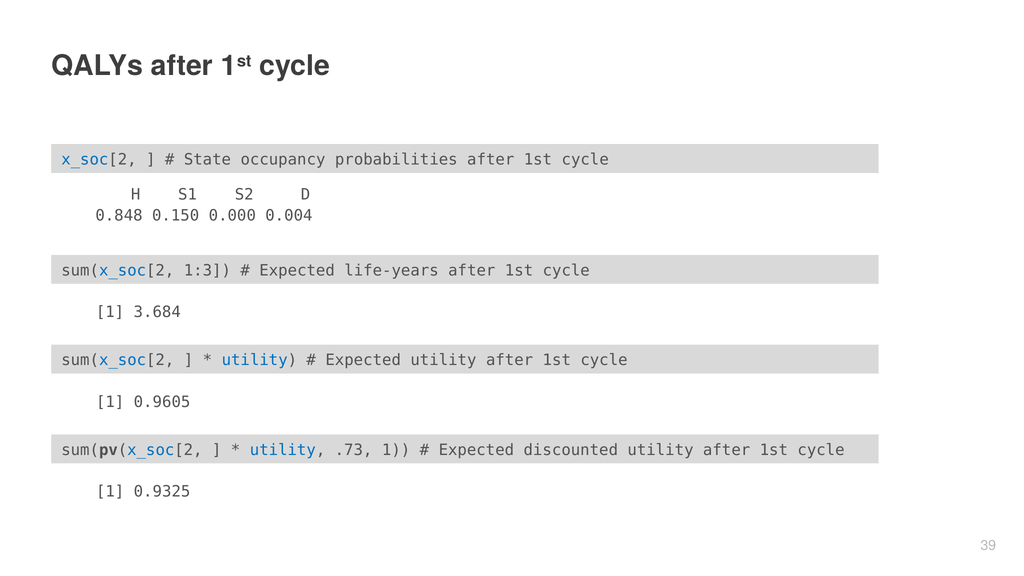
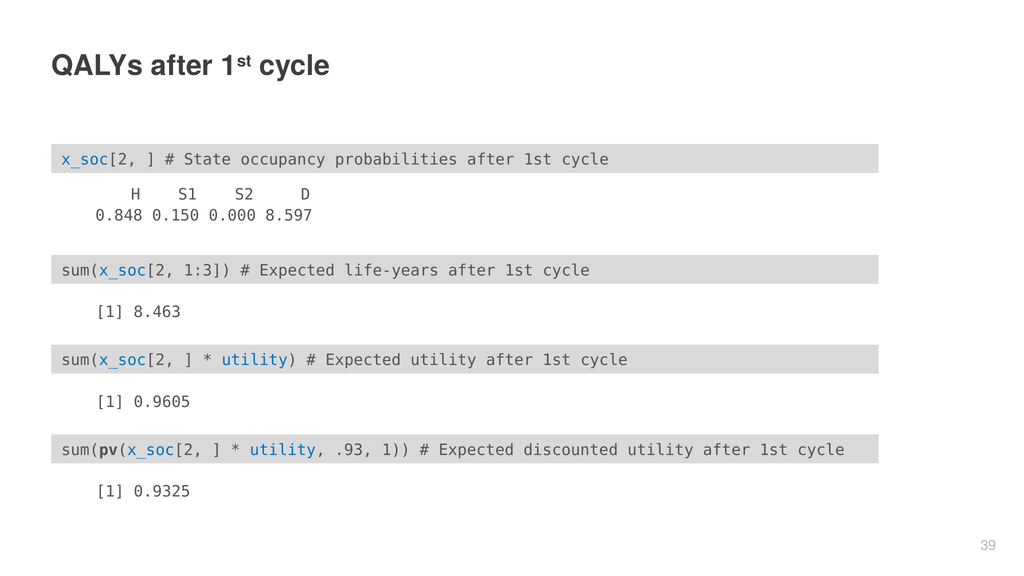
0.004: 0.004 -> 8.597
3.684: 3.684 -> 8.463
.73: .73 -> .93
